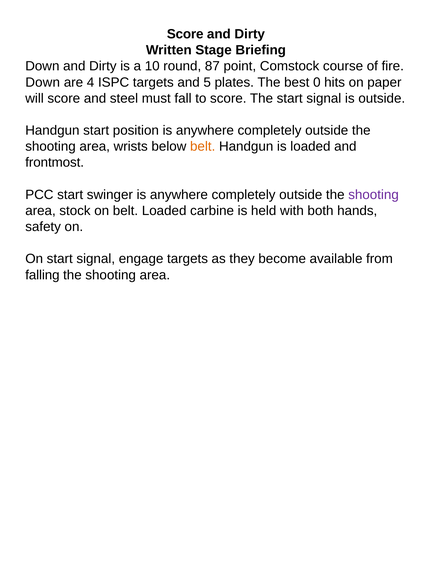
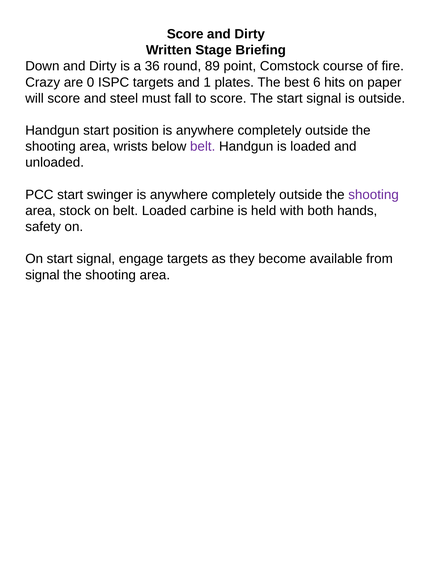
10: 10 -> 36
87: 87 -> 89
Down at (43, 82): Down -> Crazy
4: 4 -> 0
5: 5 -> 1
0: 0 -> 6
belt at (203, 146) colour: orange -> purple
frontmost: frontmost -> unloaded
falling at (42, 275): falling -> signal
